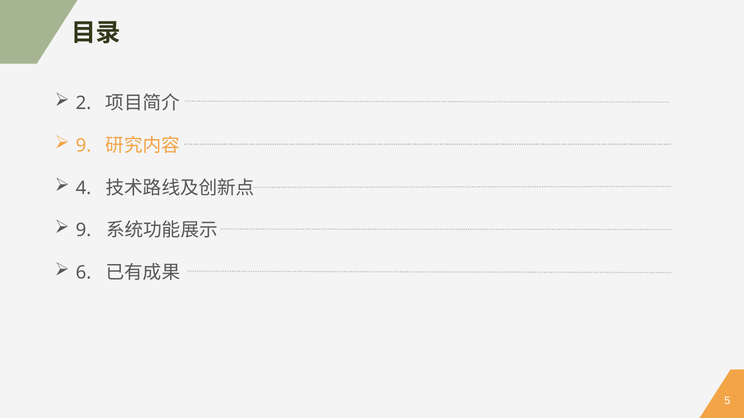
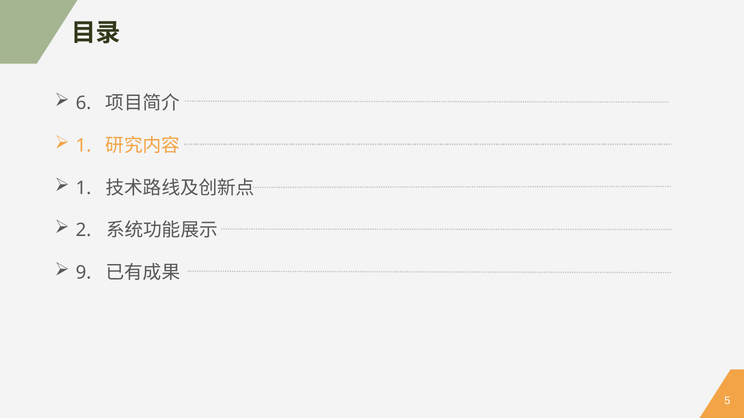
2: 2 -> 6
9 at (84, 146): 9 -> 1
4 at (84, 188): 4 -> 1
9 at (84, 231): 9 -> 2
6: 6 -> 9
